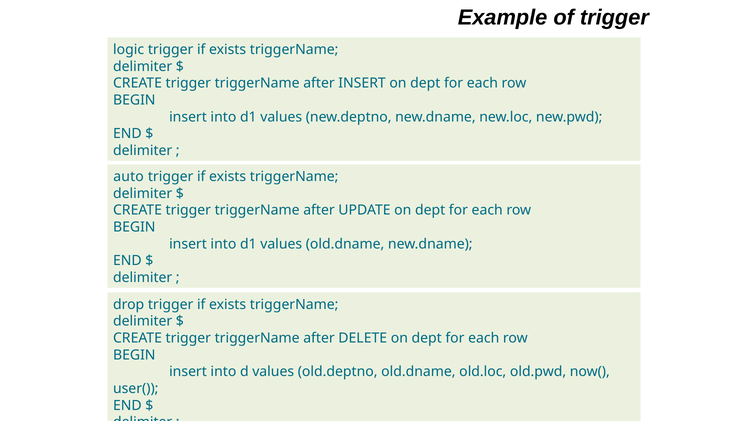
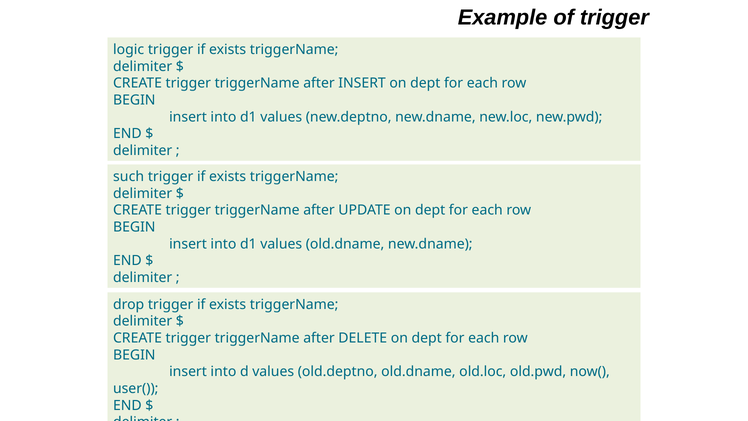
auto: auto -> such
